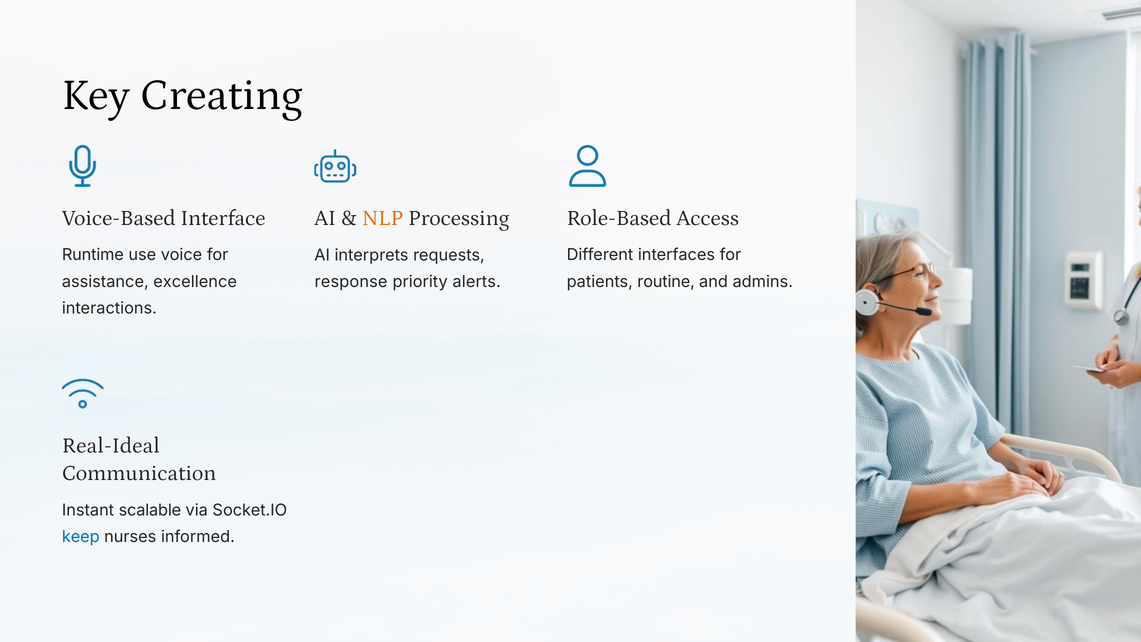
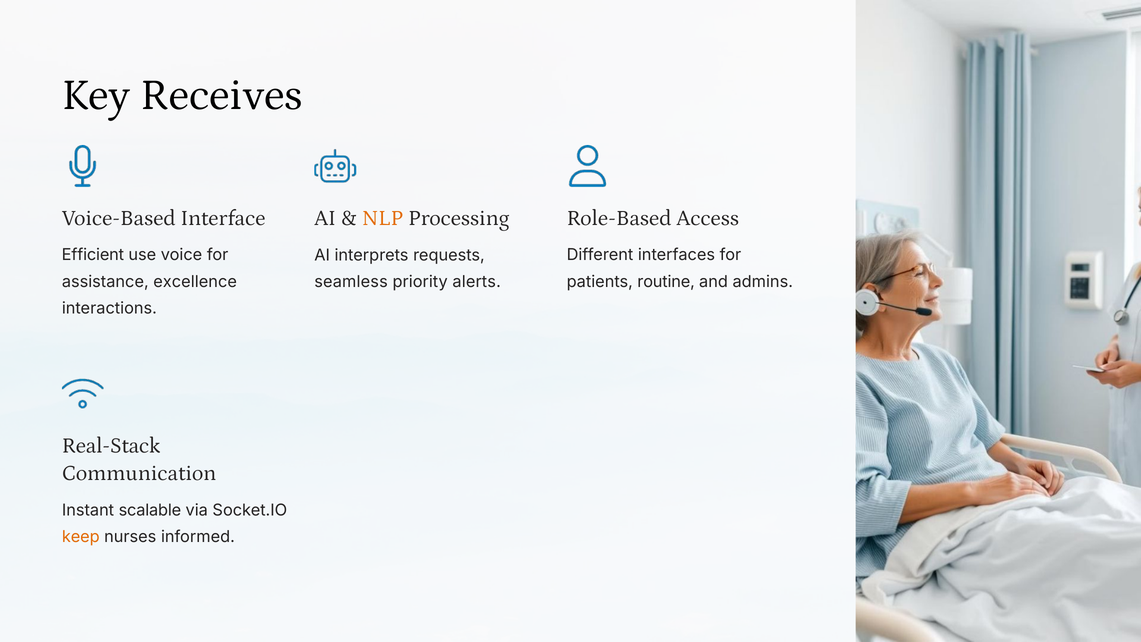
Creating: Creating -> Receives
Runtime: Runtime -> Efficient
response: response -> seamless
Real-Ideal: Real-Ideal -> Real-Stack
keep colour: blue -> orange
